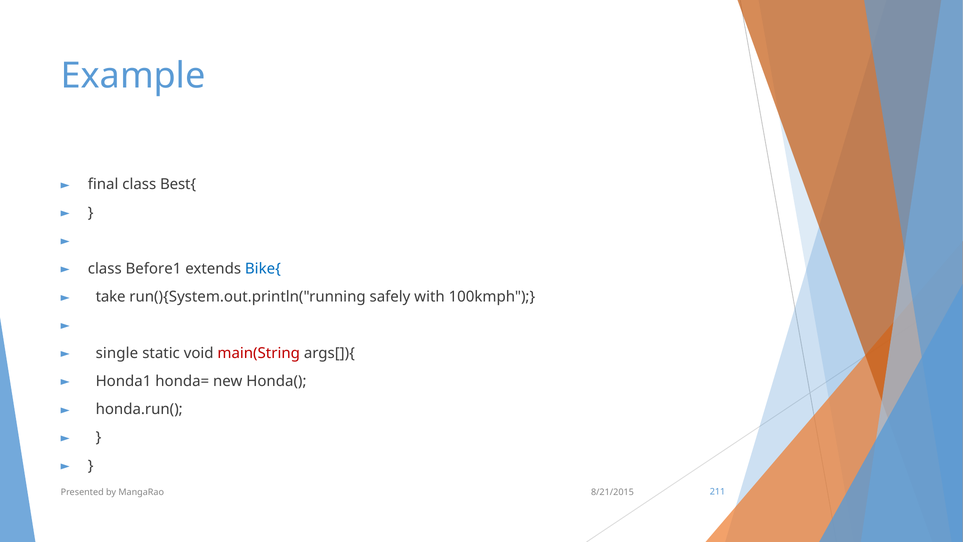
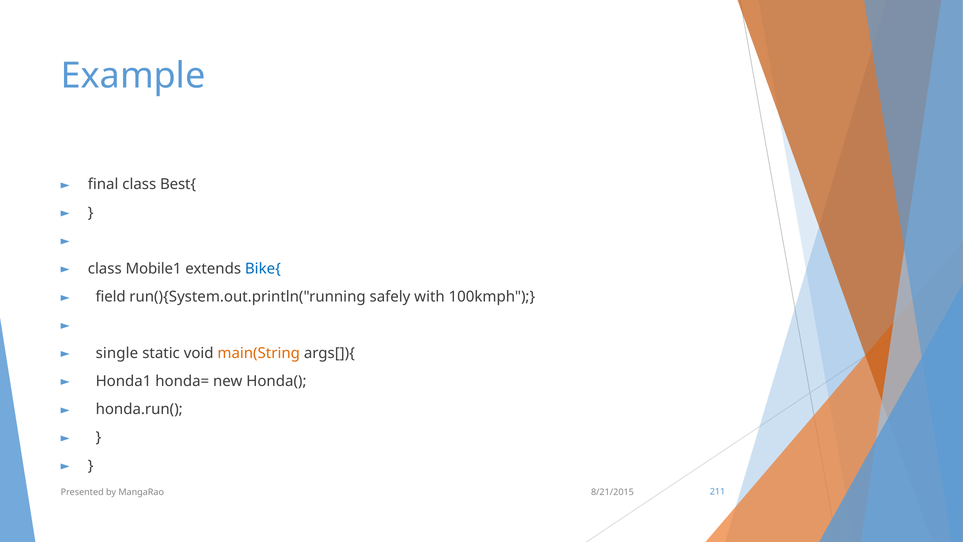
Before1: Before1 -> Mobile1
take: take -> field
main(String colour: red -> orange
